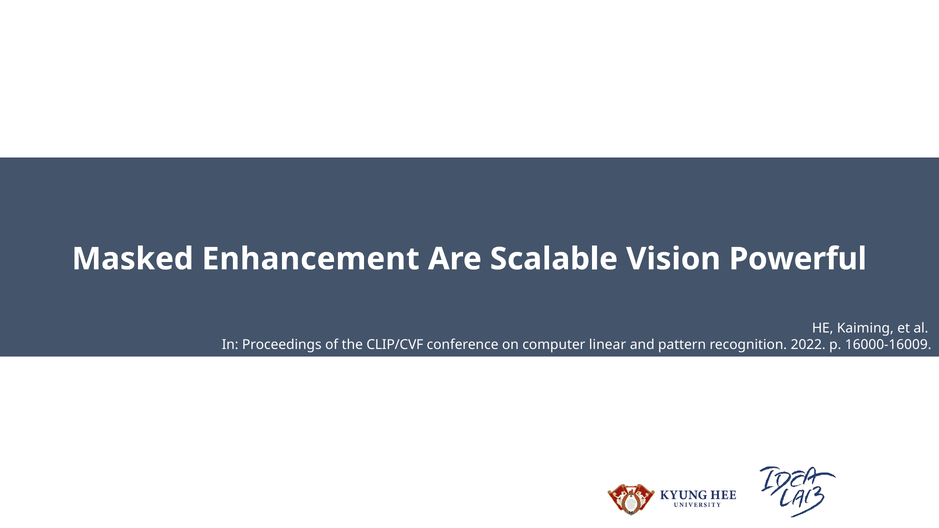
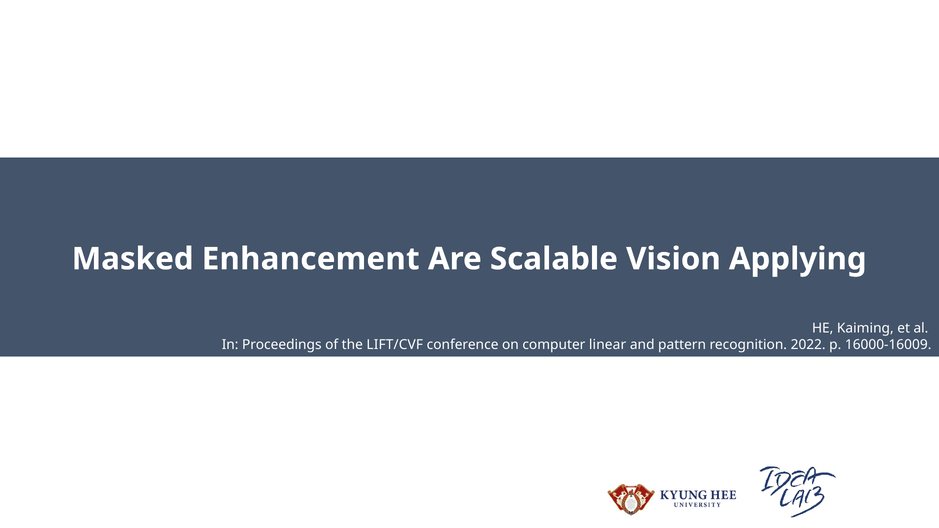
Powerful: Powerful -> Applying
CLIP/CVF: CLIP/CVF -> LIFT/CVF
